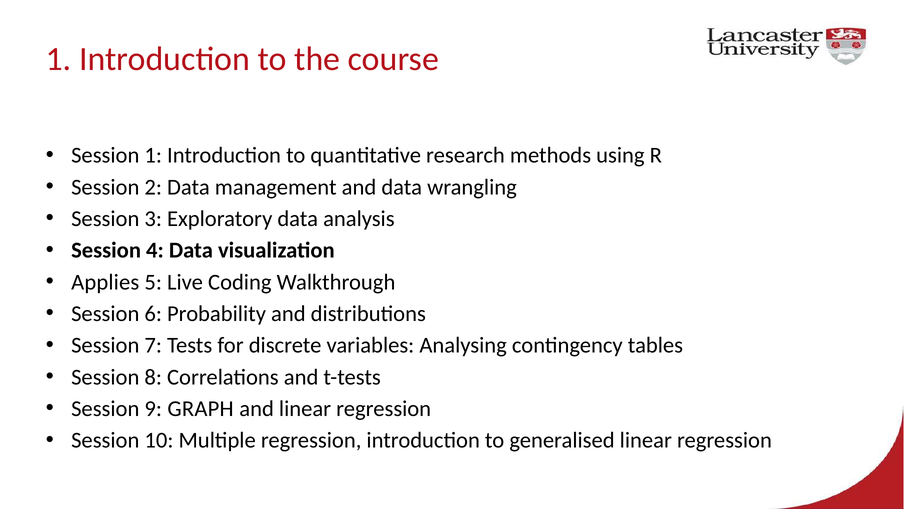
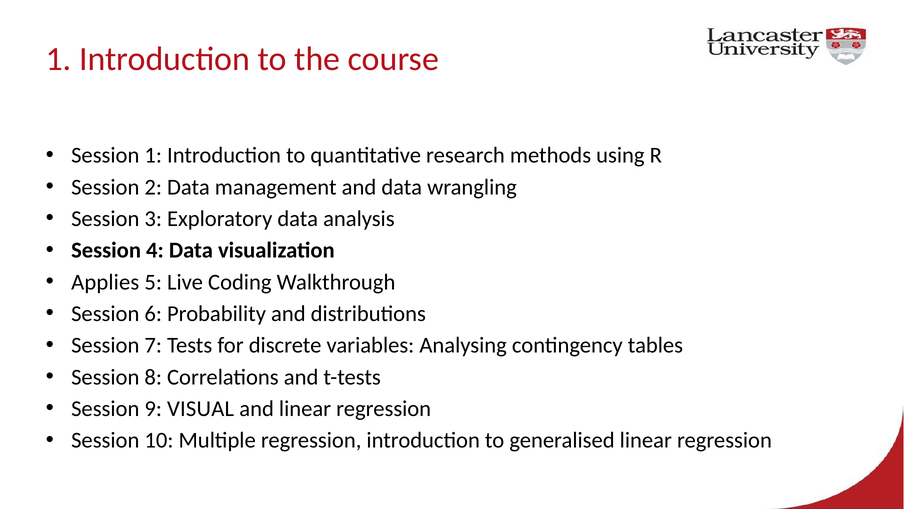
GRAPH: GRAPH -> VISUAL
